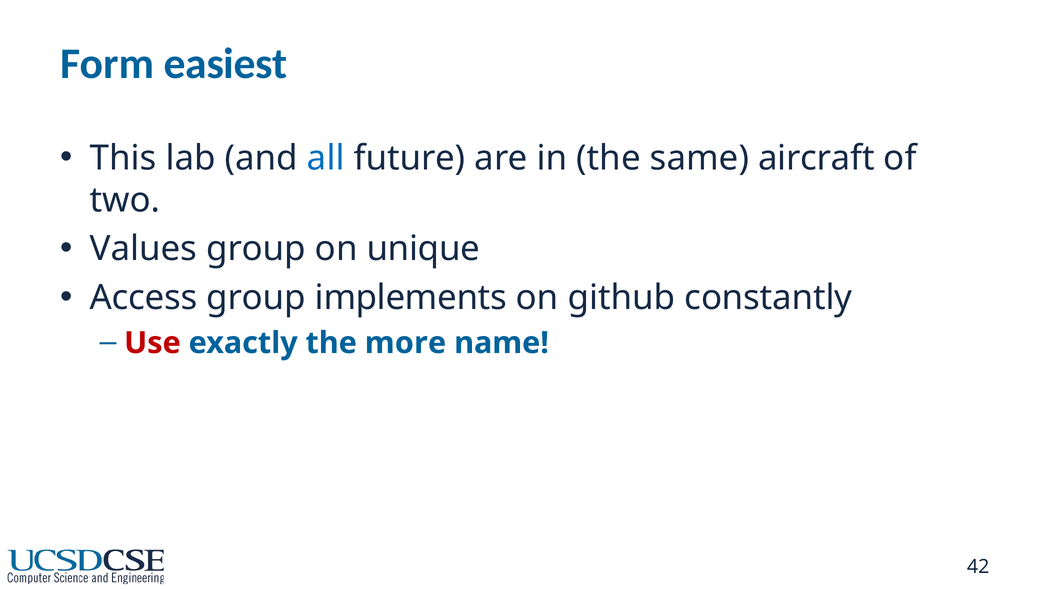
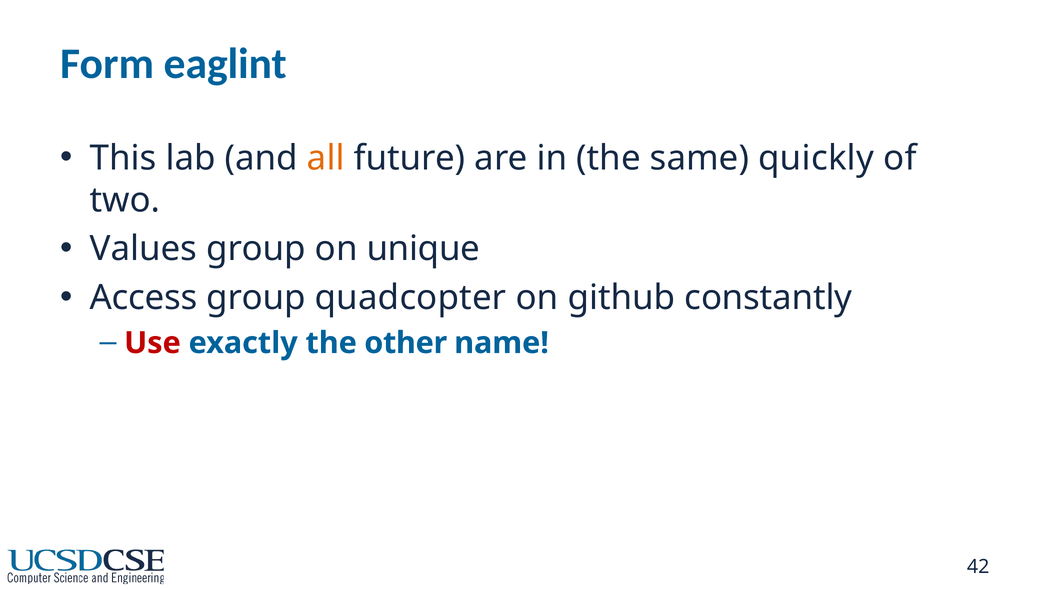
easiest: easiest -> eaglint
all colour: blue -> orange
aircraft: aircraft -> quickly
implements: implements -> quadcopter
more: more -> other
